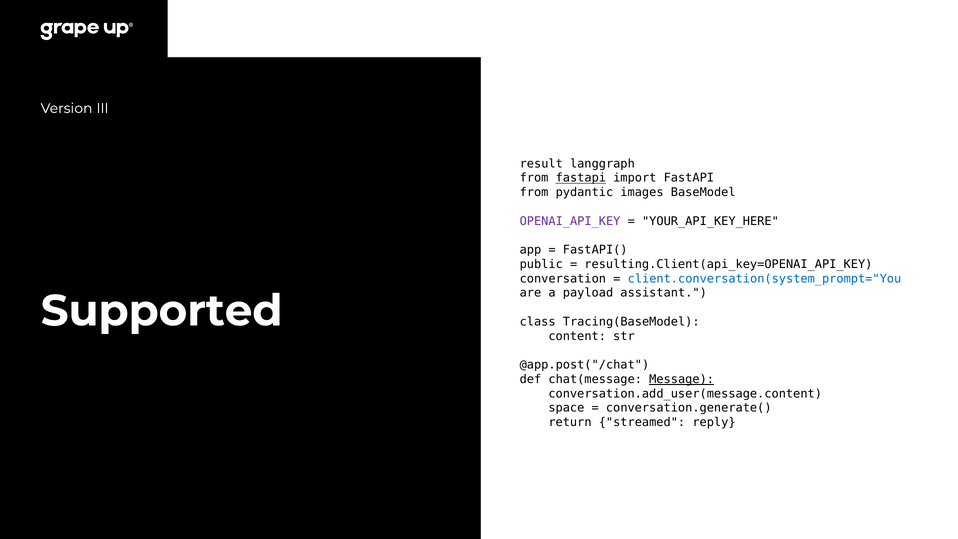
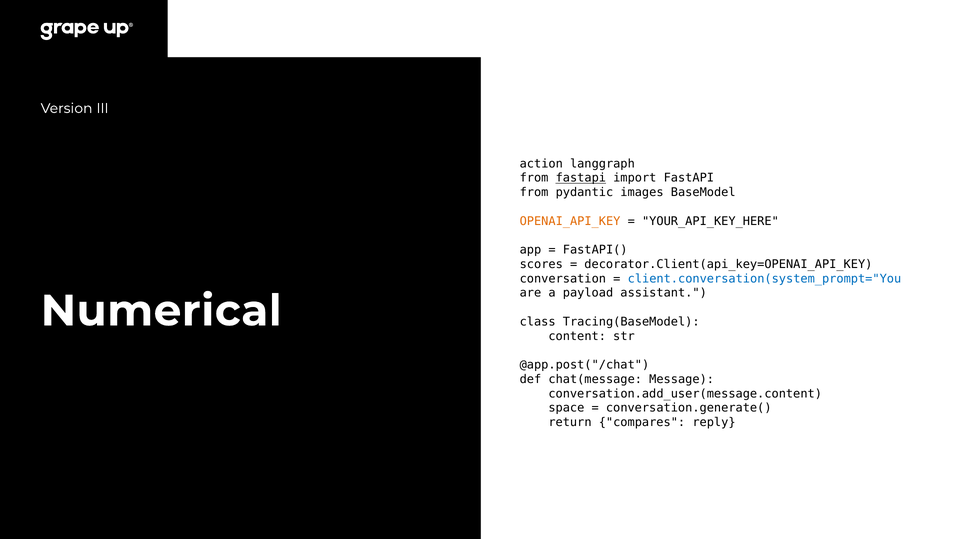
result: result -> action
OPENAI_API_KEY colour: purple -> orange
public: public -> scores
resulting.Client(api_key=OPENAI_API_KEY: resulting.Client(api_key=OPENAI_API_KEY -> decorator.Client(api_key=OPENAI_API_KEY
Supported: Supported -> Numerical
Message underline: present -> none
streamed: streamed -> compares
